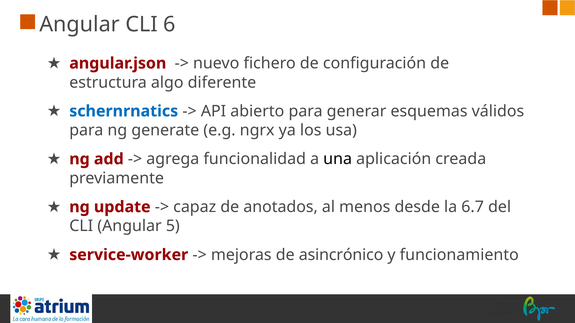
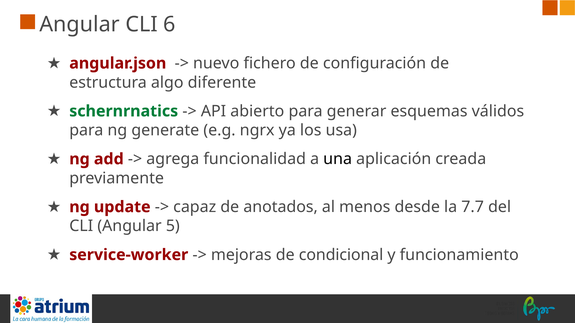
schernrnatics colour: blue -> green
6.7: 6.7 -> 7.7
asincrónico: asincrónico -> condicional
